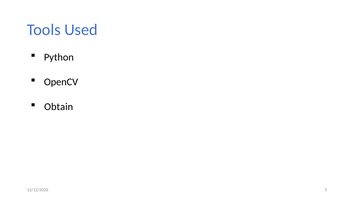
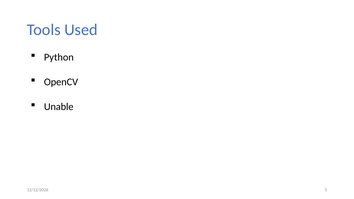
Obtain: Obtain -> Unable
